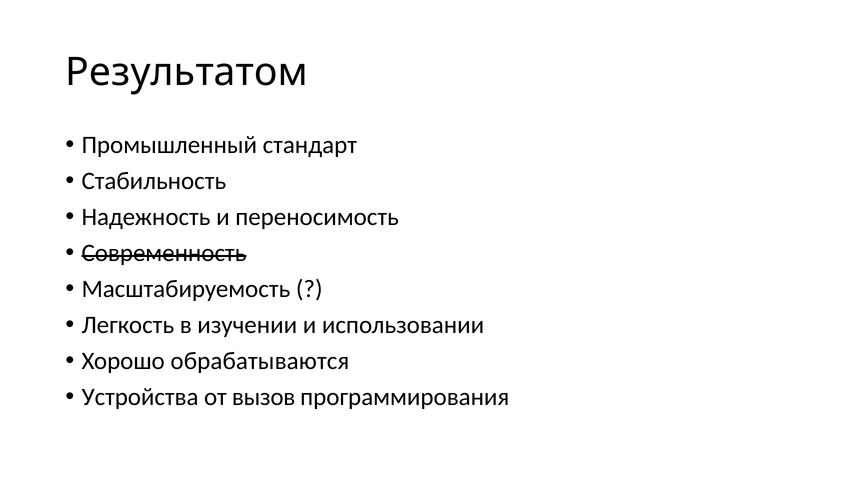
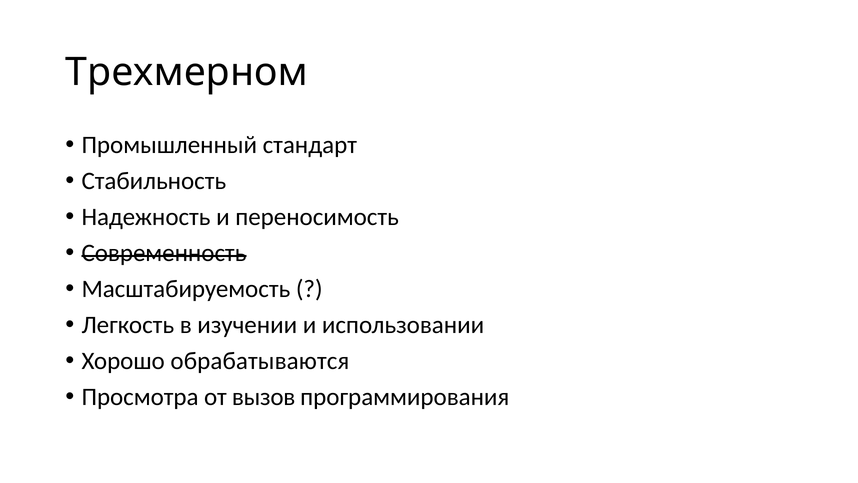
Результатом: Результатом -> Трехмерном
Устройства: Устройства -> Просмотра
